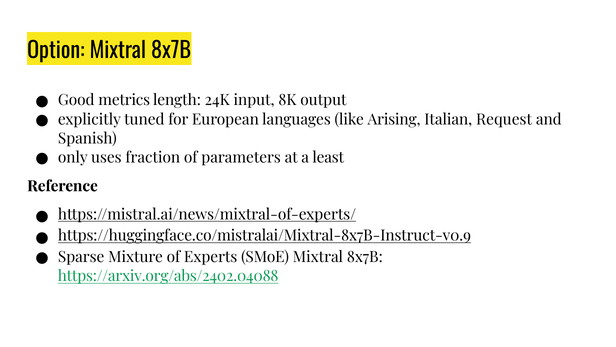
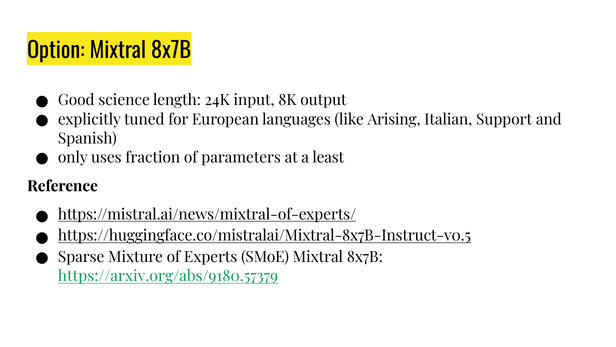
metrics: metrics -> science
Request: Request -> Support
https://huggingface.co/mistralai/Mixtral-8x7B-Instruct-v0.9: https://huggingface.co/mistralai/Mixtral-8x7B-Instruct-v0.9 -> https://huggingface.co/mistralai/Mixtral-8x7B-Instruct-v0.5
https://arxiv.org/abs/2402.04088: https://arxiv.org/abs/2402.04088 -> https://arxiv.org/abs/9180.57379
